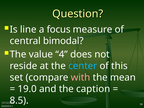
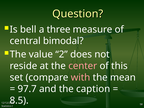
line: line -> bell
focus: focus -> three
4: 4 -> 2
center colour: light blue -> pink
19.0: 19.0 -> 97.7
